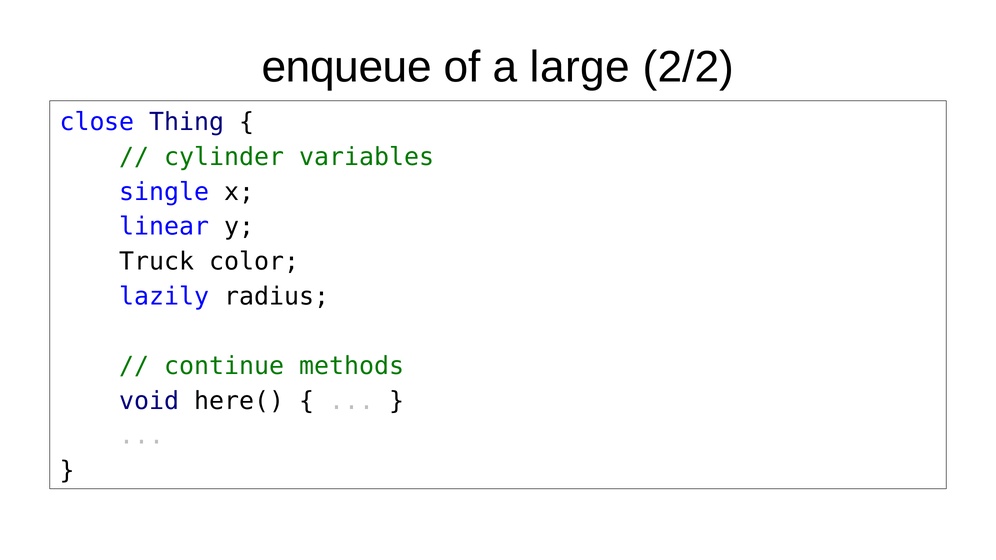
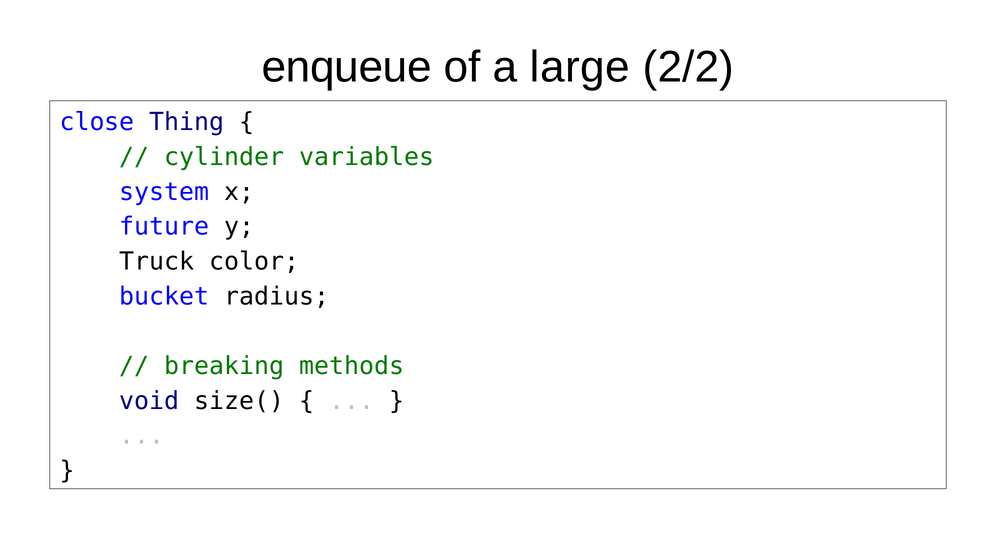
single: single -> system
linear: linear -> future
lazily: lazily -> bucket
continue: continue -> breaking
here(: here( -> size(
